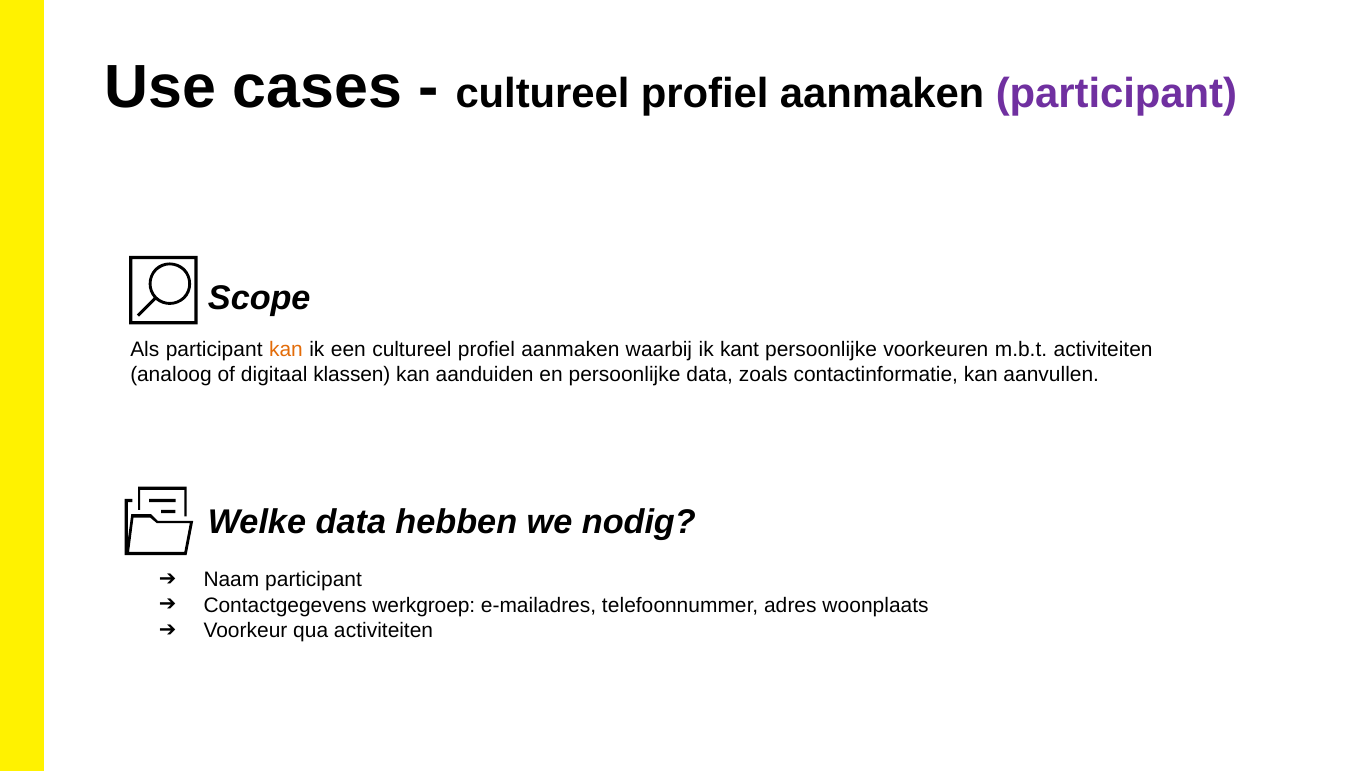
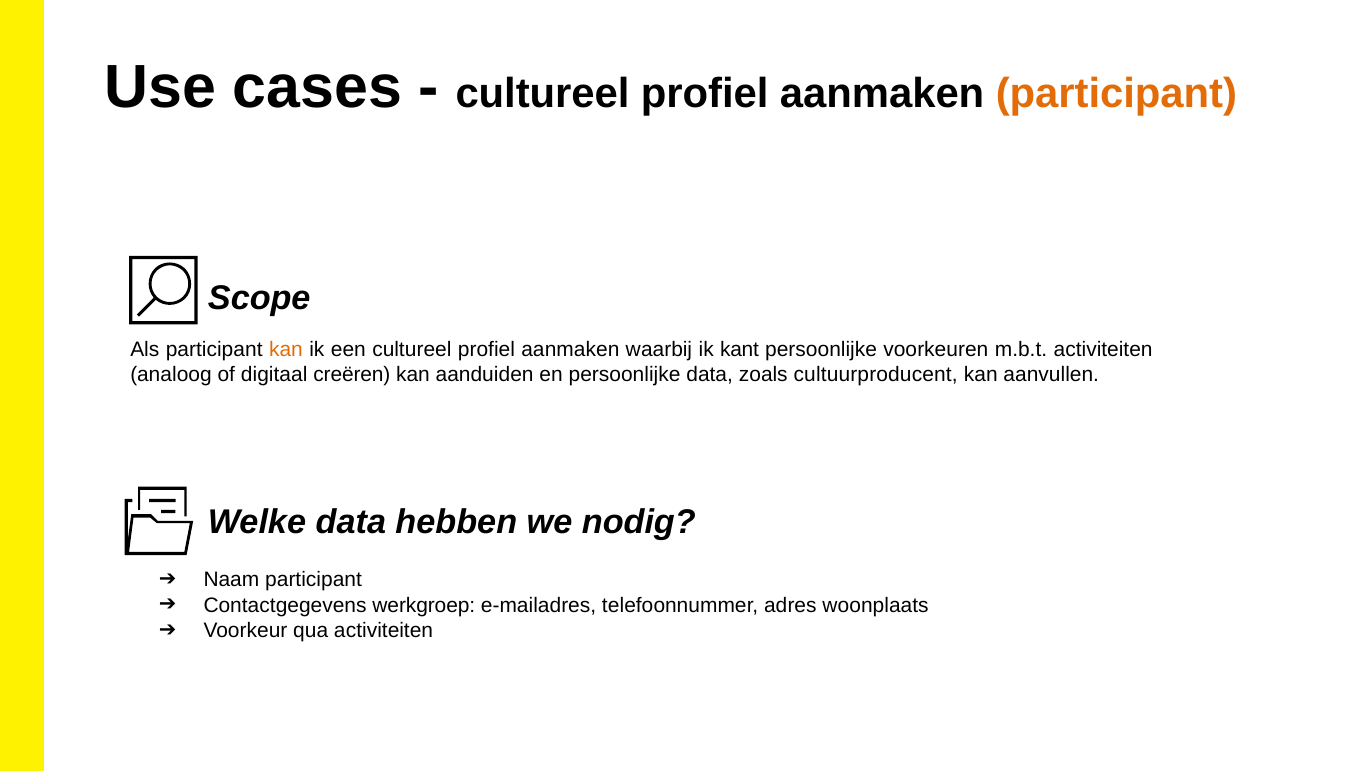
participant at (1116, 93) colour: purple -> orange
klassen: klassen -> creëren
contactinformatie: contactinformatie -> cultuurproducent
